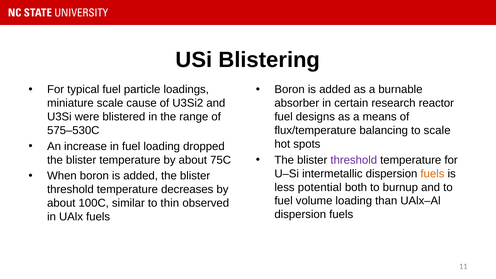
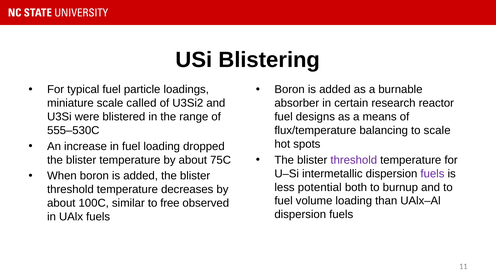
cause: cause -> called
575–530C: 575–530C -> 555–530C
fuels at (432, 174) colour: orange -> purple
thin: thin -> free
